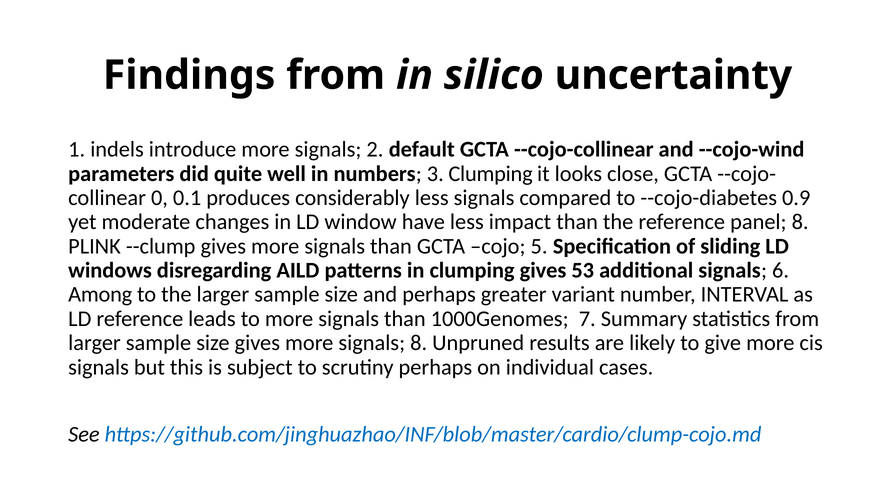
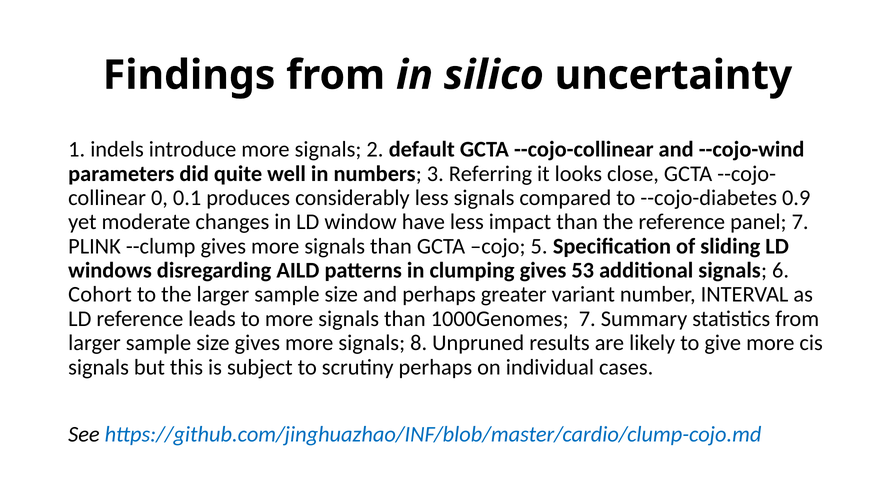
3 Clumping: Clumping -> Referring
panel 8: 8 -> 7
Among: Among -> Cohort
